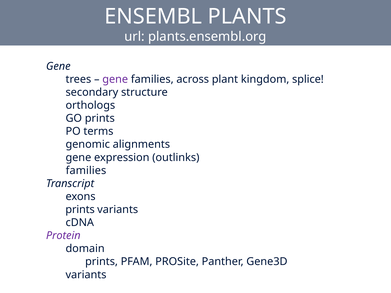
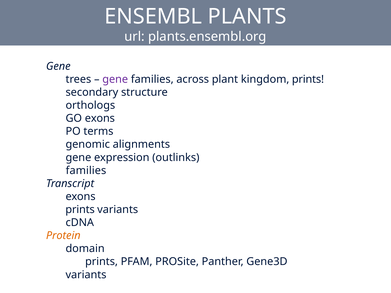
kingdom splice: splice -> prints
GO prints: prints -> exons
Protein colour: purple -> orange
